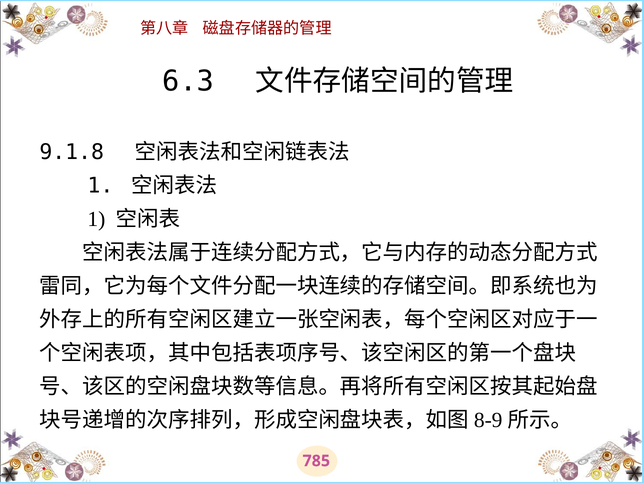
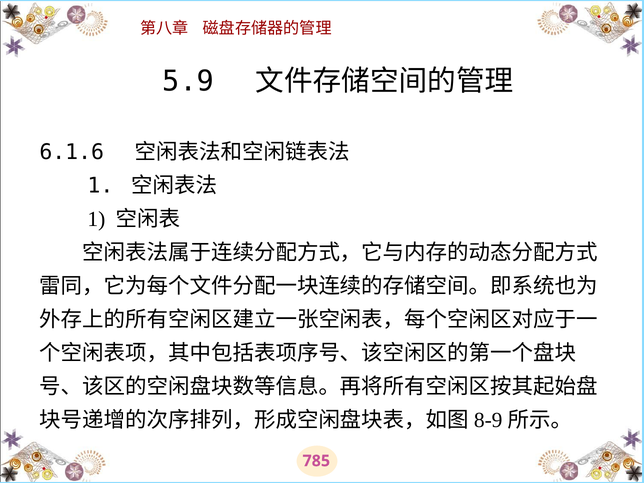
6.3: 6.3 -> 5.9
9.1.8: 9.1.8 -> 6.1.6
